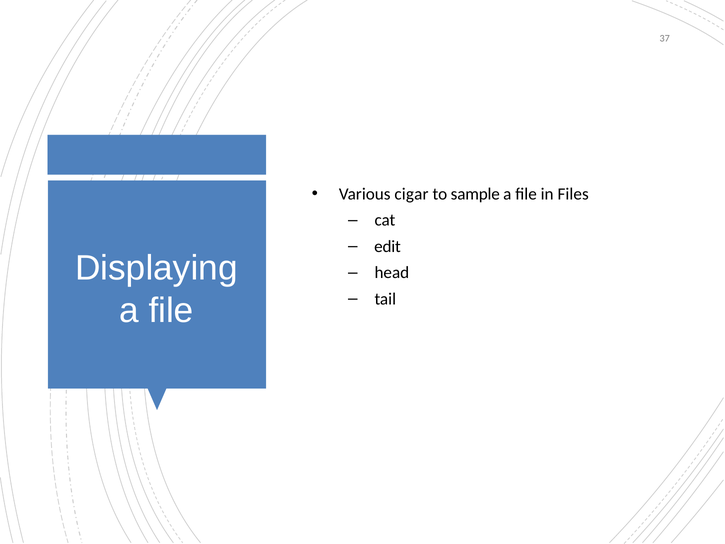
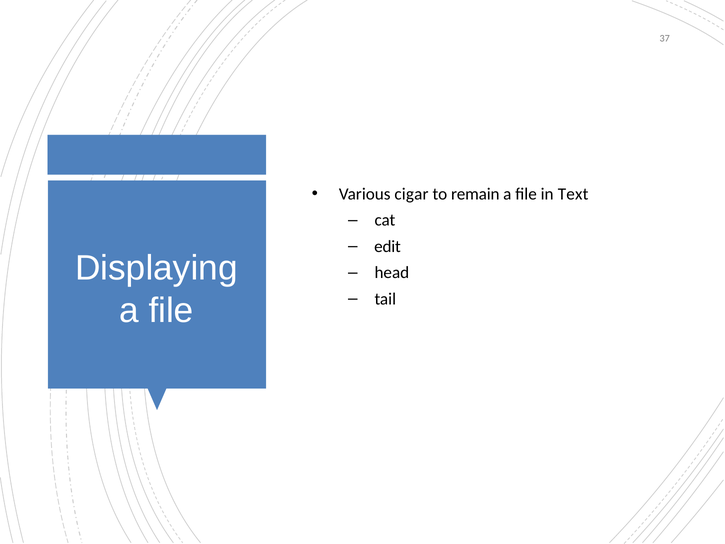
sample: sample -> remain
Files: Files -> Text
